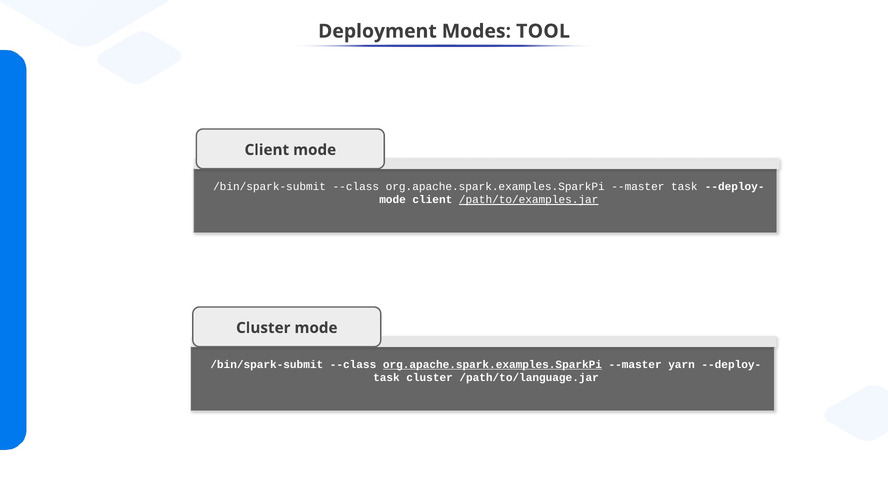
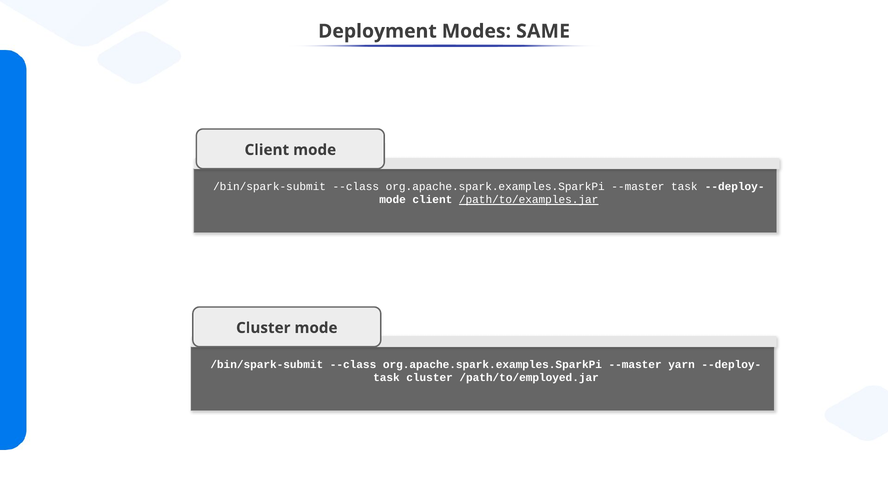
TOOL: TOOL -> SAME
org.apache.spark.examples.SparkPi at (492, 364) underline: present -> none
/path/to/language.jar: /path/to/language.jar -> /path/to/employed.jar
